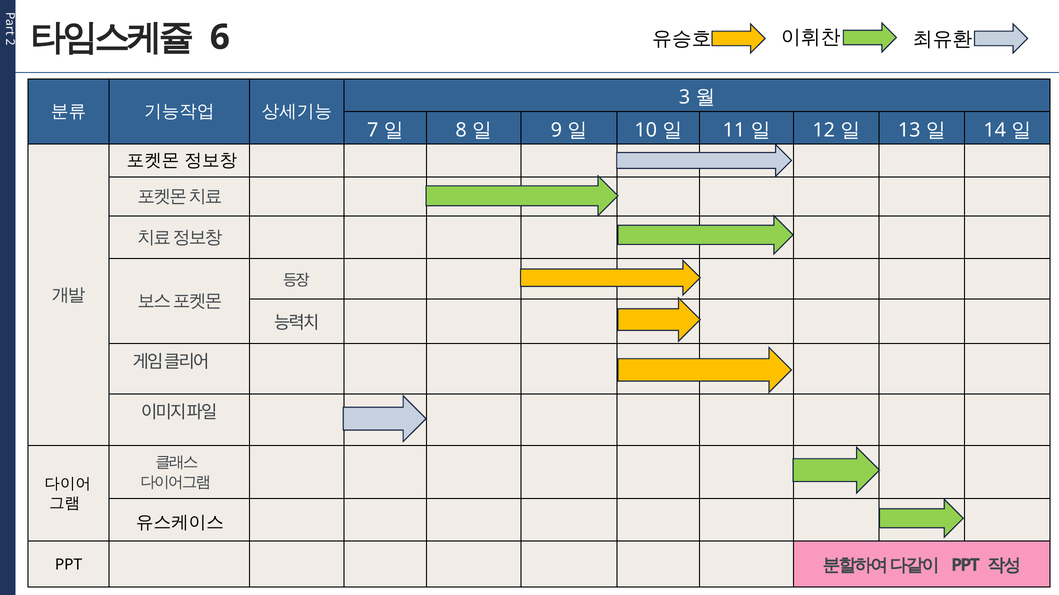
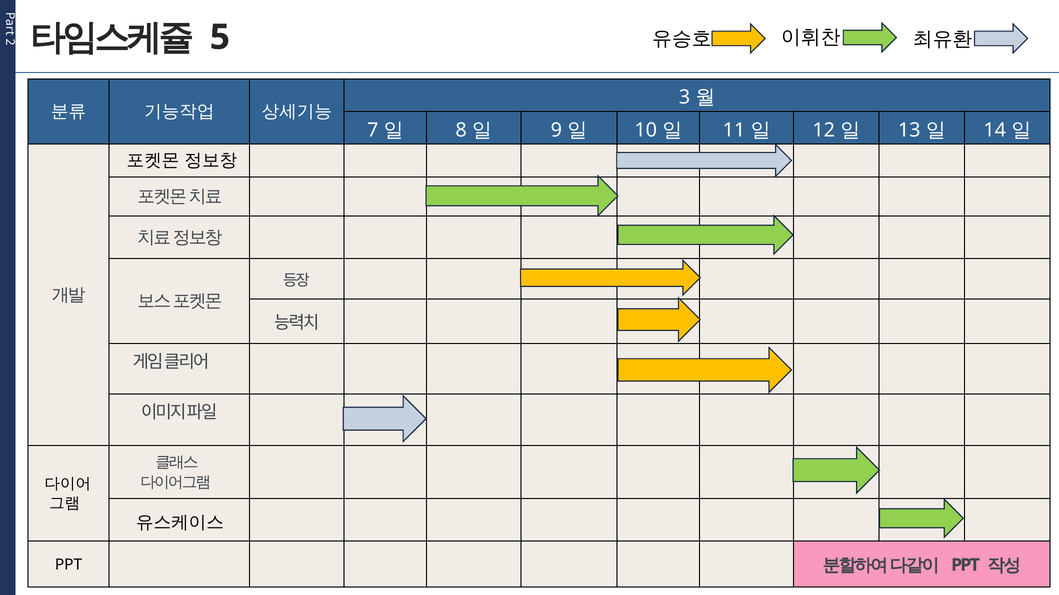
6: 6 -> 5
